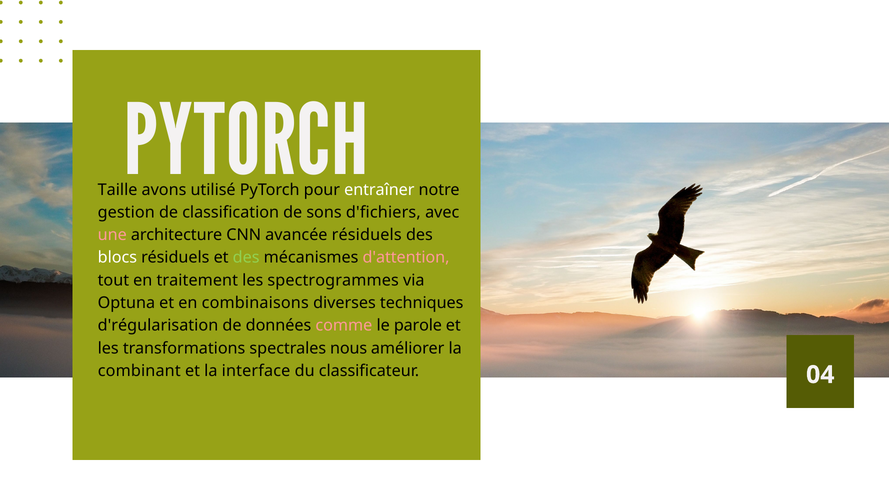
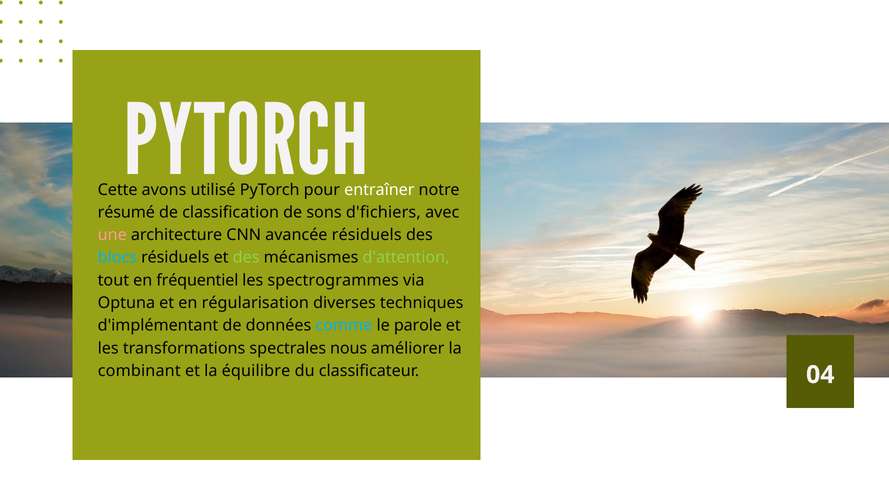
Taille: Taille -> Cette
gestion: gestion -> résumé
blocs colour: white -> light blue
d'attention colour: pink -> light green
traitement: traitement -> fréquentiel
combinaisons: combinaisons -> régularisation
d'régularisation: d'régularisation -> d'implémentant
comme colour: pink -> light blue
interface: interface -> équilibre
